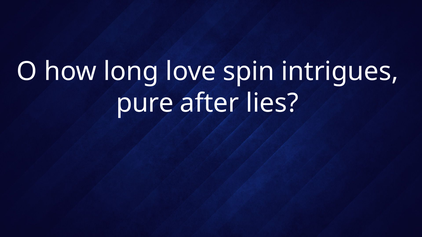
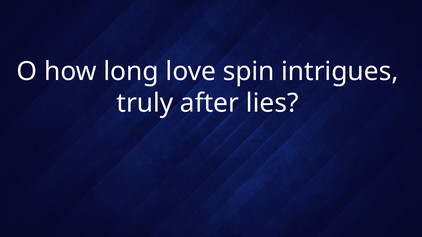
pure: pure -> truly
